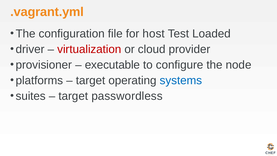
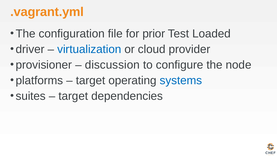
host: host -> prior
virtualization colour: red -> blue
executable: executable -> discussion
passwordless: passwordless -> dependencies
